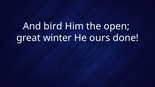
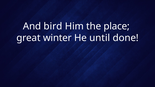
open: open -> place
ours: ours -> until
